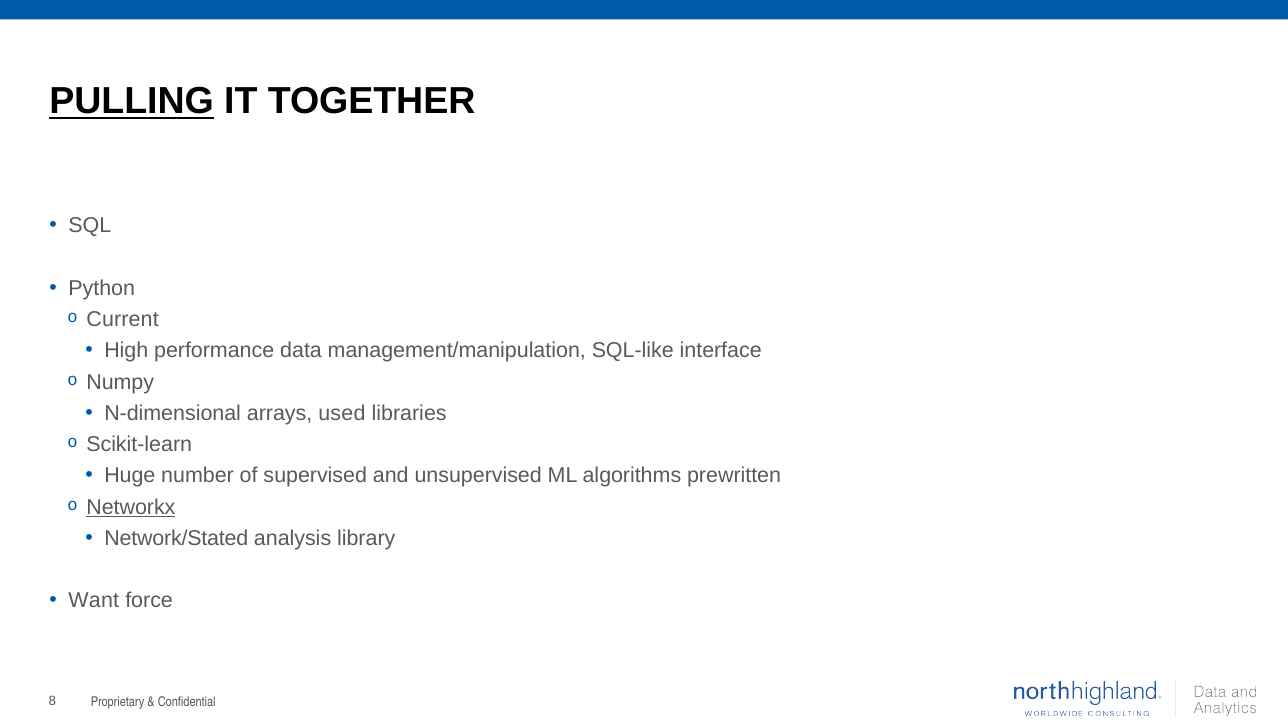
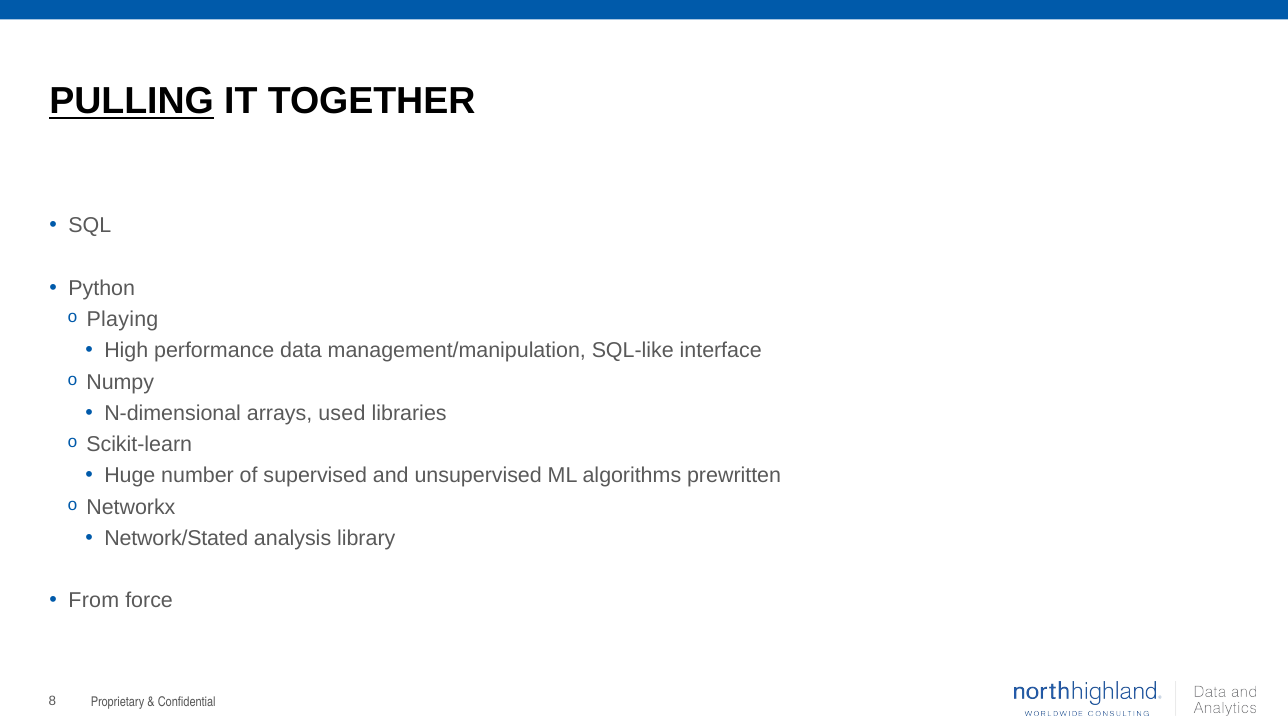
Current: Current -> Playing
Networkx underline: present -> none
Want: Want -> From
